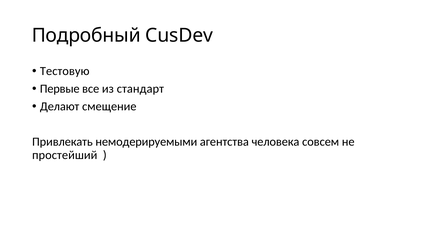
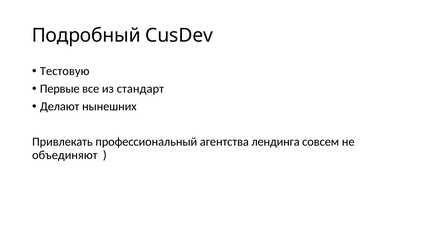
смещение: смещение -> нынешних
немодерируемыми: немодерируемыми -> профессиональный
человека: человека -> лендинга
простейший: простейший -> объединяют
